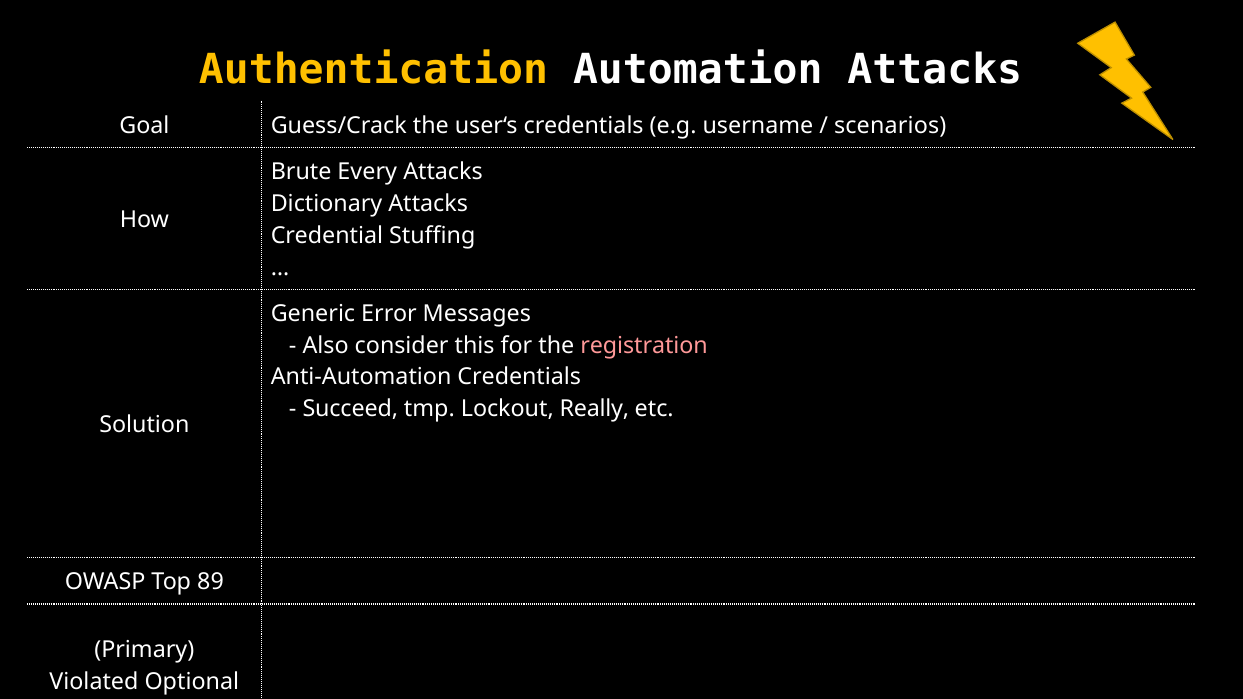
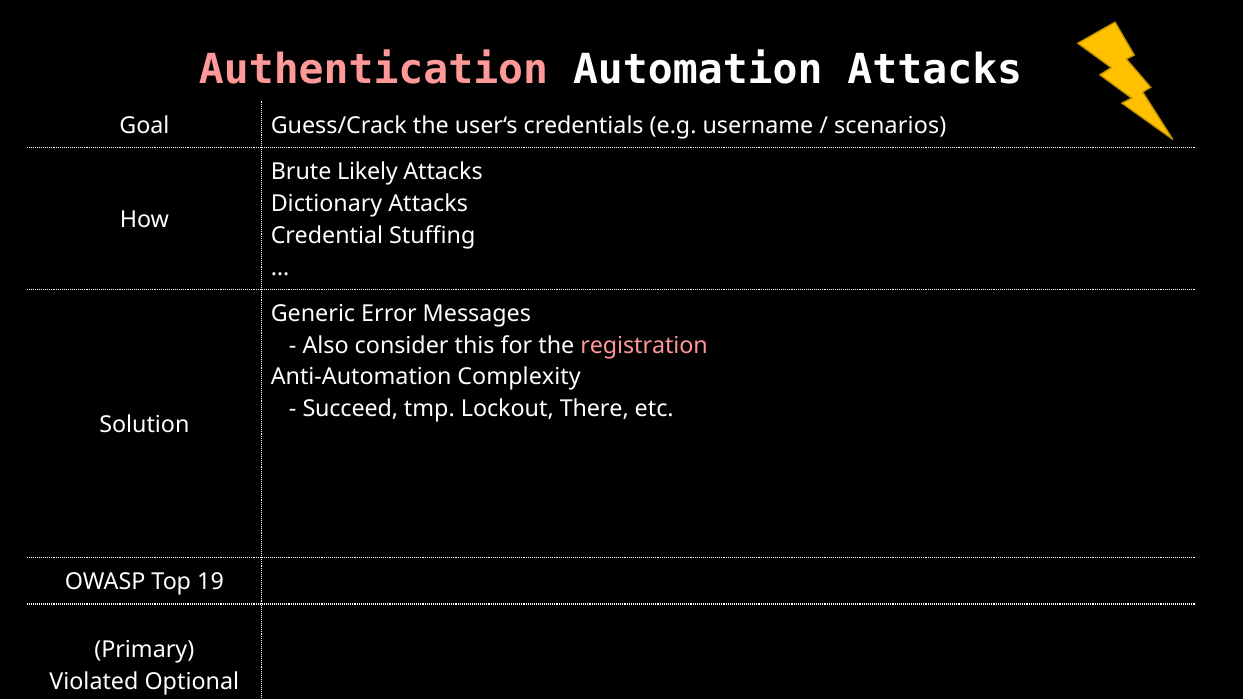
Authentication colour: yellow -> pink
Every: Every -> Likely
Anti-Automation Credentials: Credentials -> Complexity
Really: Really -> There
89: 89 -> 19
